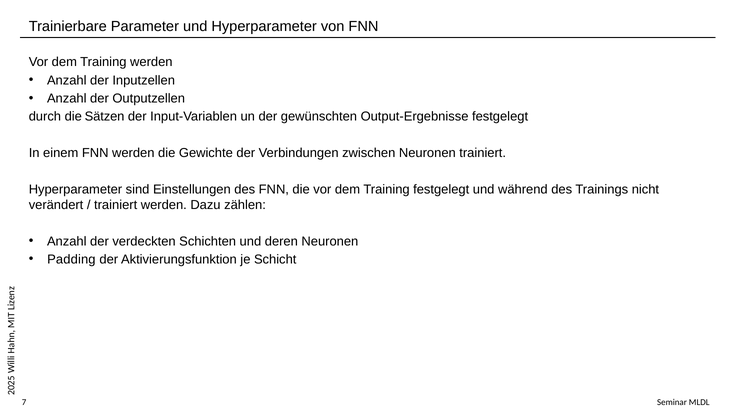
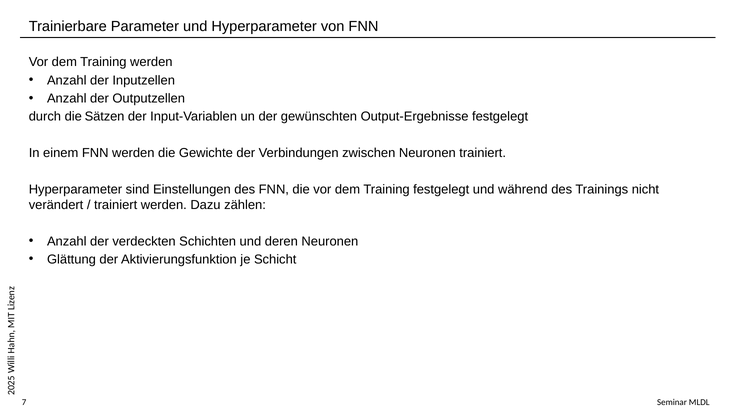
Padding: Padding -> Glättung
